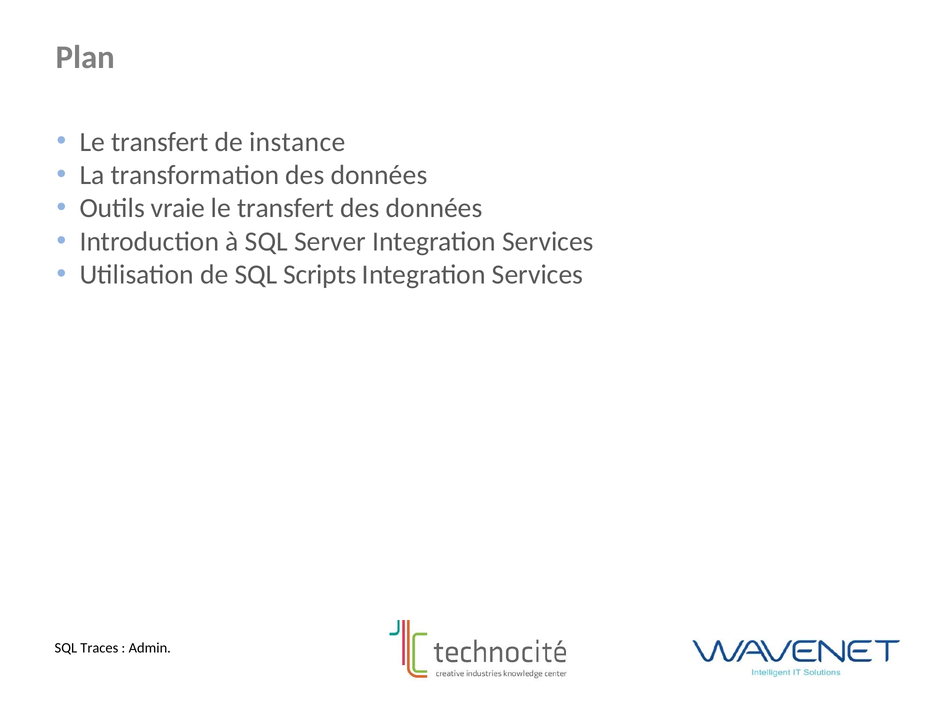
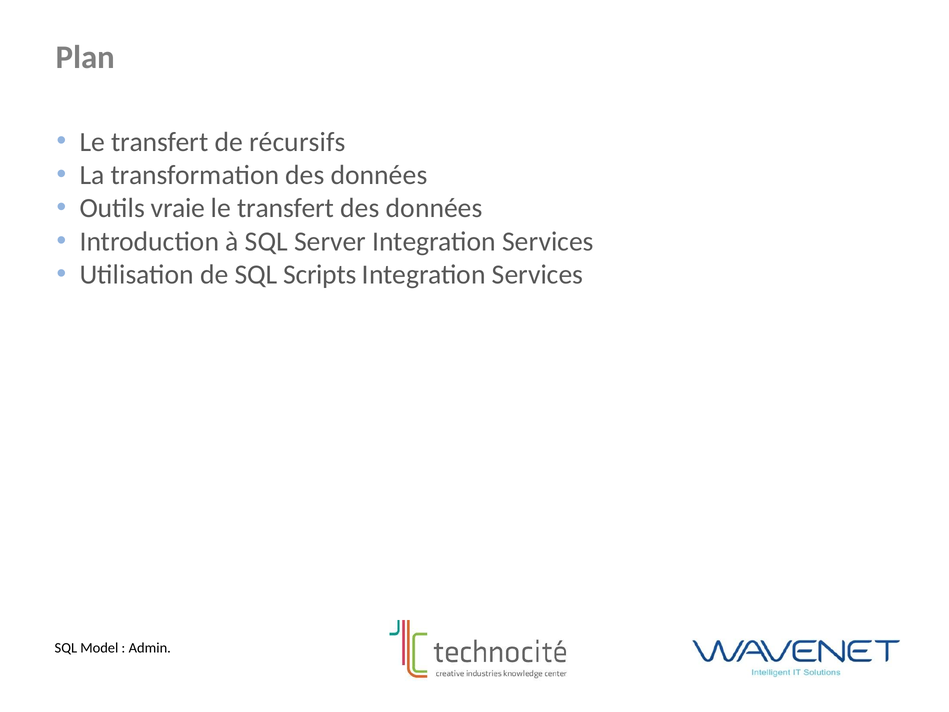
instance: instance -> récursifs
Traces: Traces -> Model
